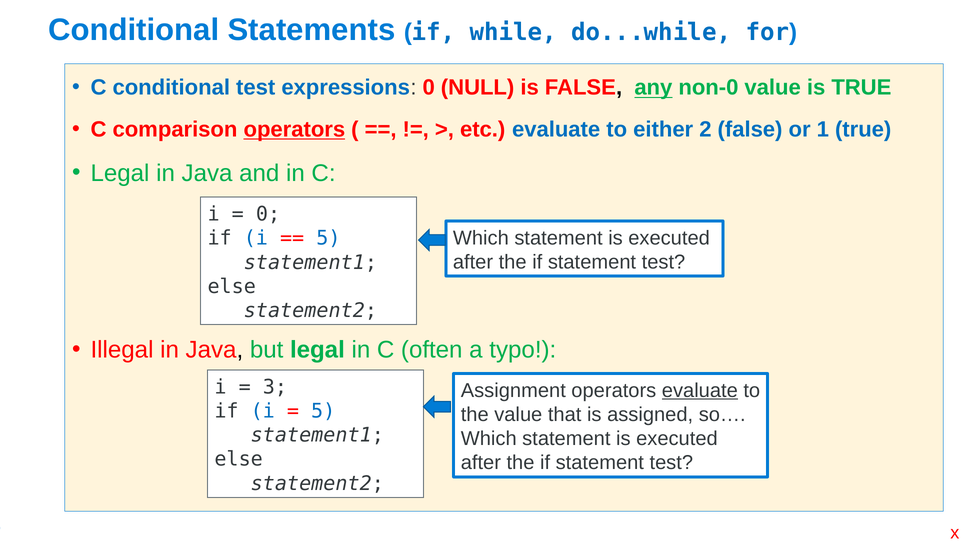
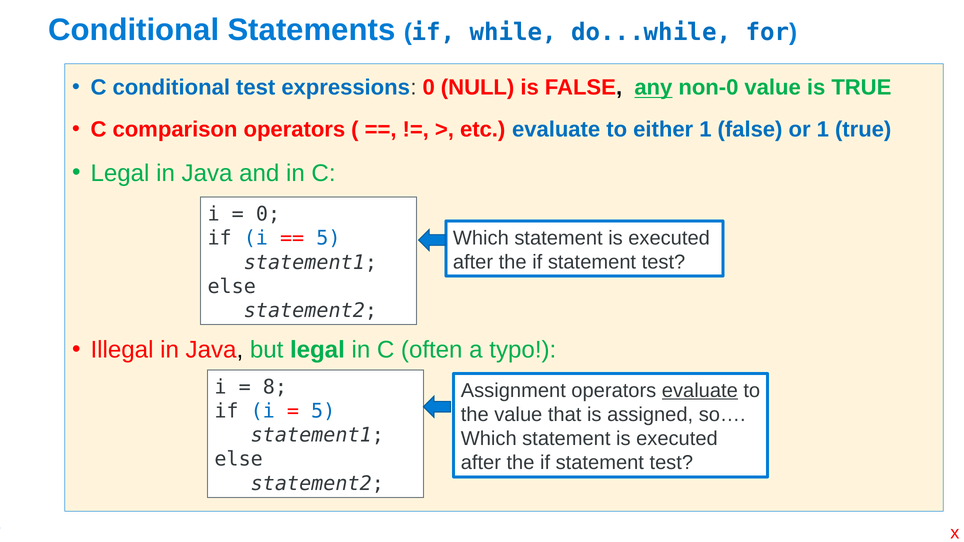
operators at (294, 130) underline: present -> none
either 2: 2 -> 1
3: 3 -> 8
